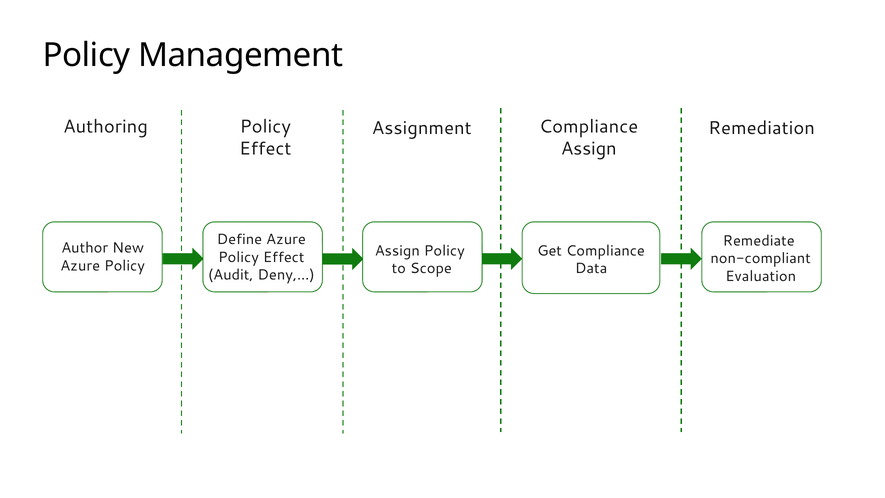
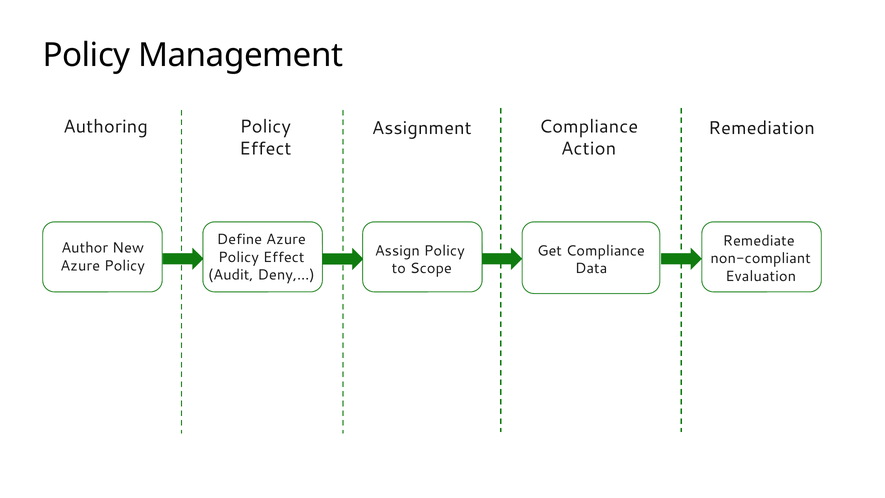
Assign at (589, 149): Assign -> Action
